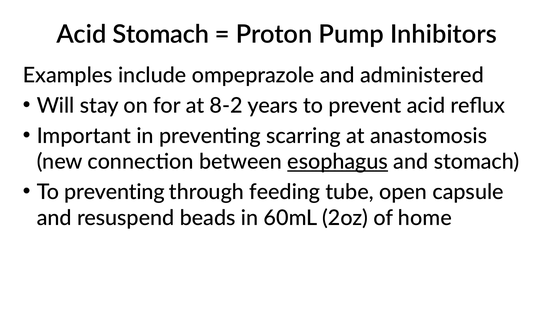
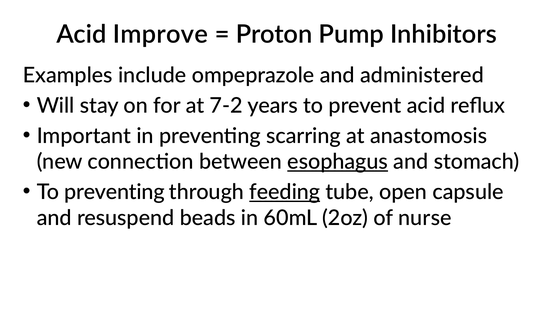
Acid Stomach: Stomach -> Improve
8-2: 8-2 -> 7-2
feeding underline: none -> present
home: home -> nurse
